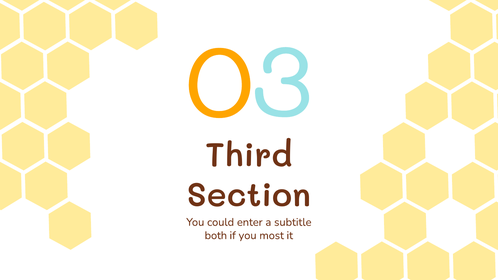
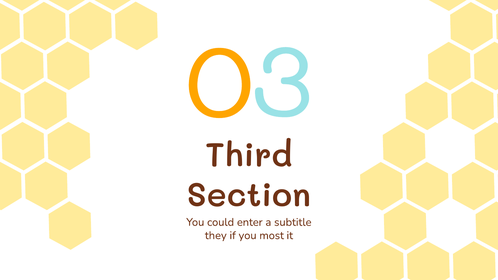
both: both -> they
